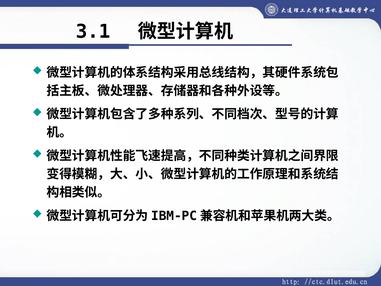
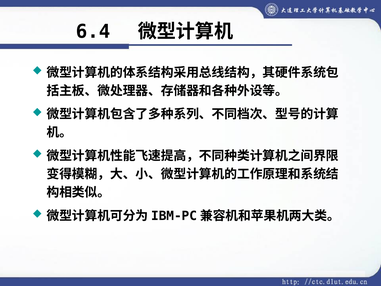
3.1: 3.1 -> 6.4
